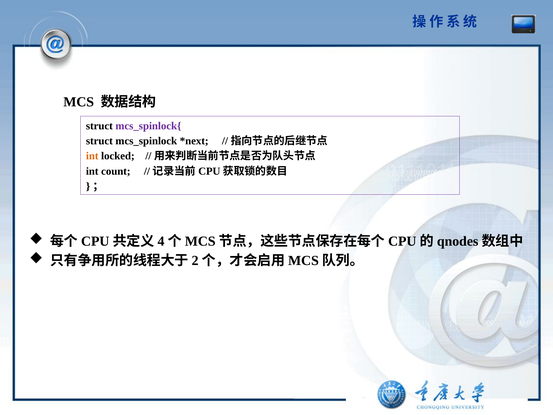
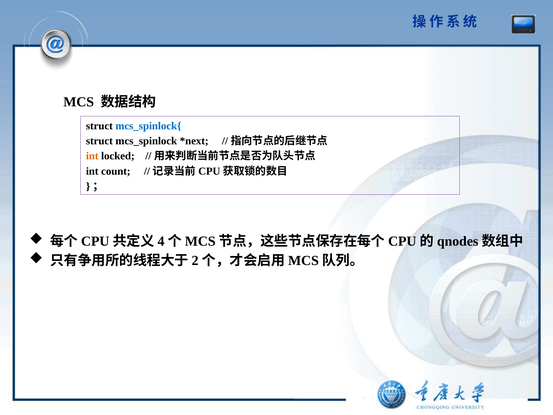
mcs_spinlock{ colour: purple -> blue
